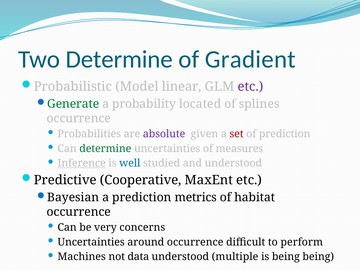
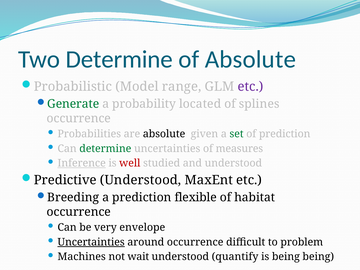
of Gradient: Gradient -> Absolute
linear: linear -> range
absolute at (164, 134) colour: purple -> black
set colour: red -> green
well colour: blue -> red
Predictive Cooperative: Cooperative -> Understood
Bayesian: Bayesian -> Breeding
metrics: metrics -> flexible
concerns: concerns -> envelope
Uncertainties at (91, 242) underline: none -> present
perform: perform -> problem
data: data -> wait
multiple: multiple -> quantify
